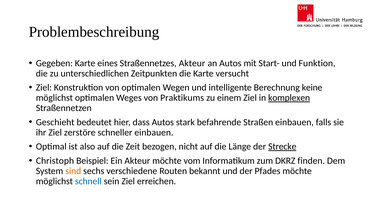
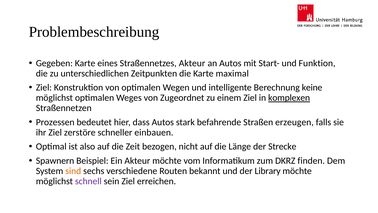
versucht: versucht -> maximal
Praktikums: Praktikums -> Zugeordnet
Geschieht: Geschieht -> Prozessen
Straßen einbauen: einbauen -> erzeugen
Strecke underline: present -> none
Christoph: Christoph -> Spawnern
Pfades: Pfades -> Library
schnell colour: blue -> purple
